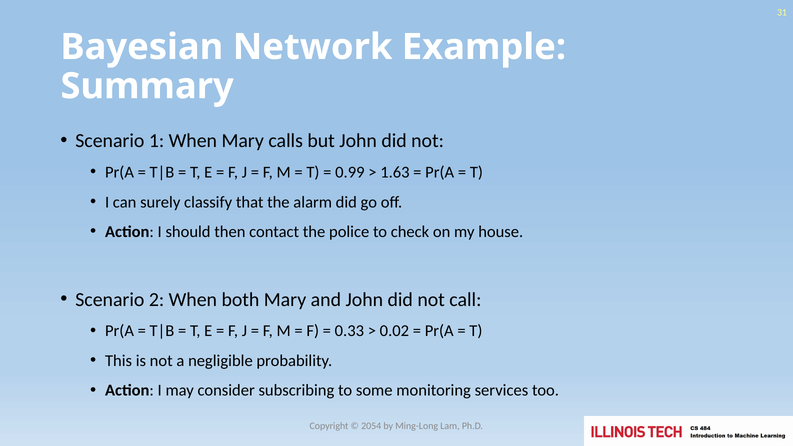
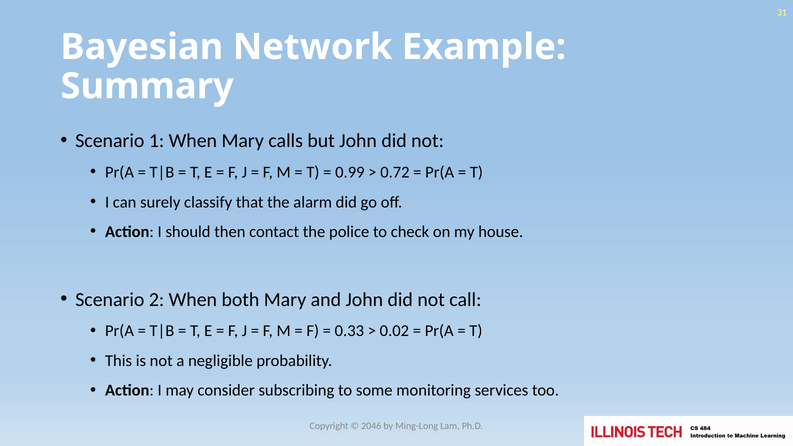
1.63: 1.63 -> 0.72
2054: 2054 -> 2046
